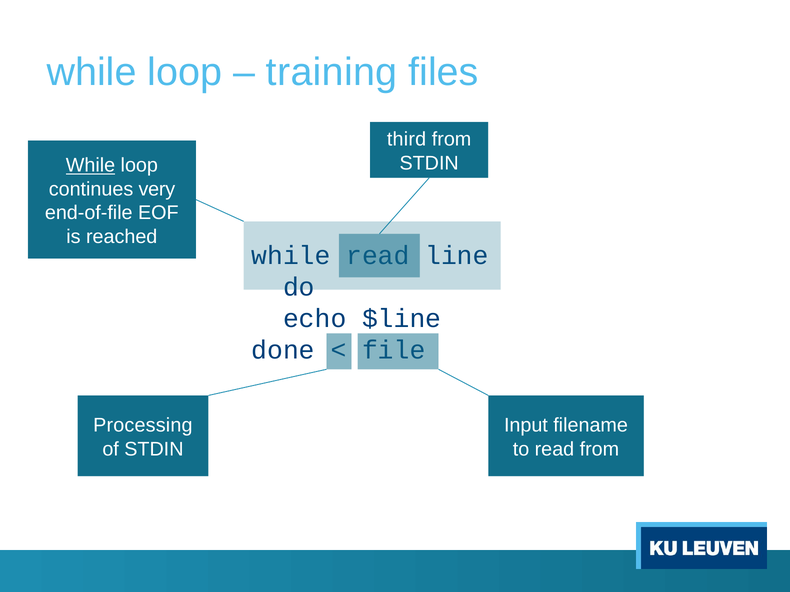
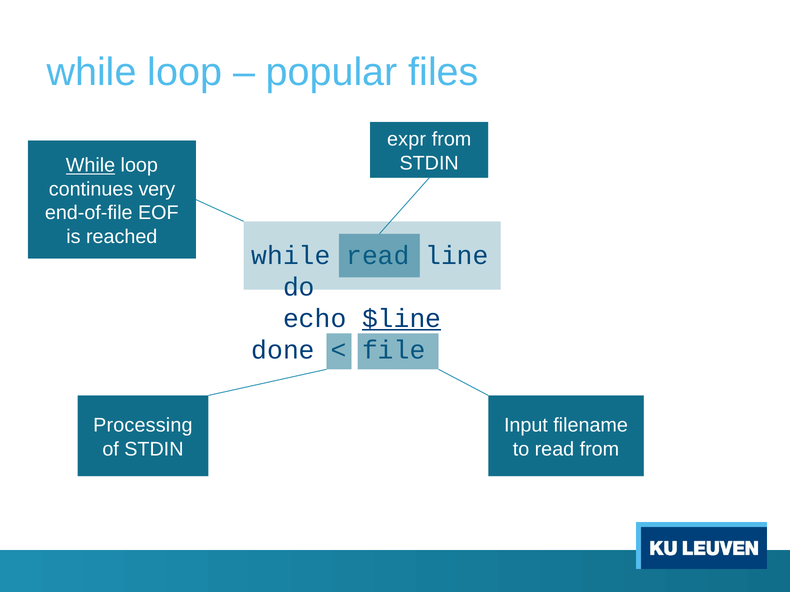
training: training -> popular
third: third -> expr
$line underline: none -> present
